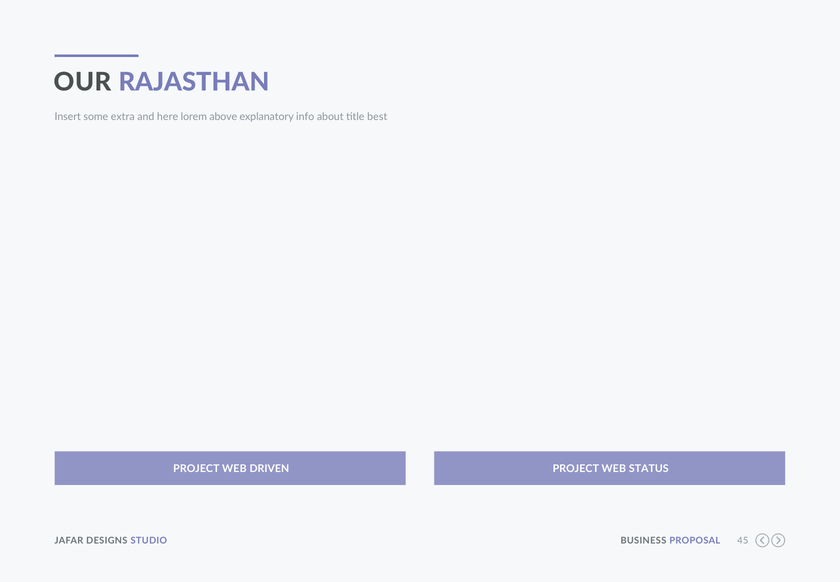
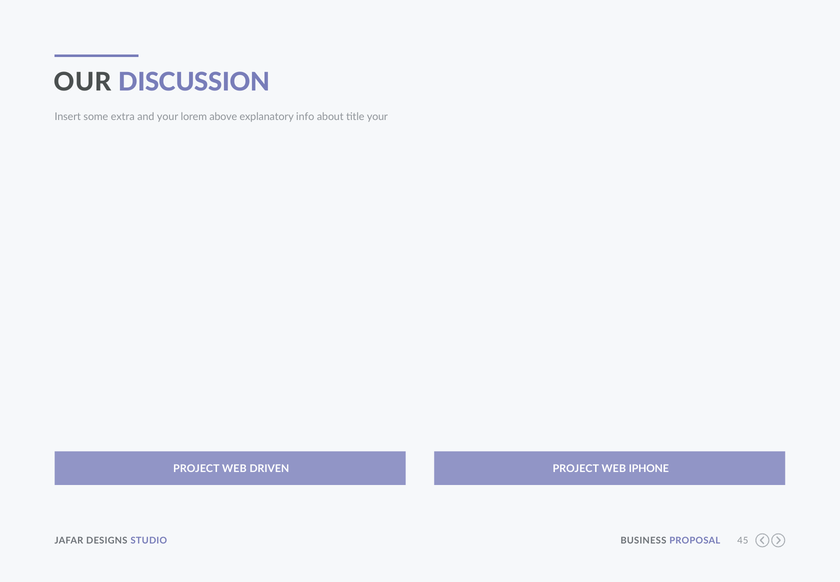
RAJASTHAN: RAJASTHAN -> DISCUSSION
and here: here -> your
title best: best -> your
STATUS: STATUS -> IPHONE
